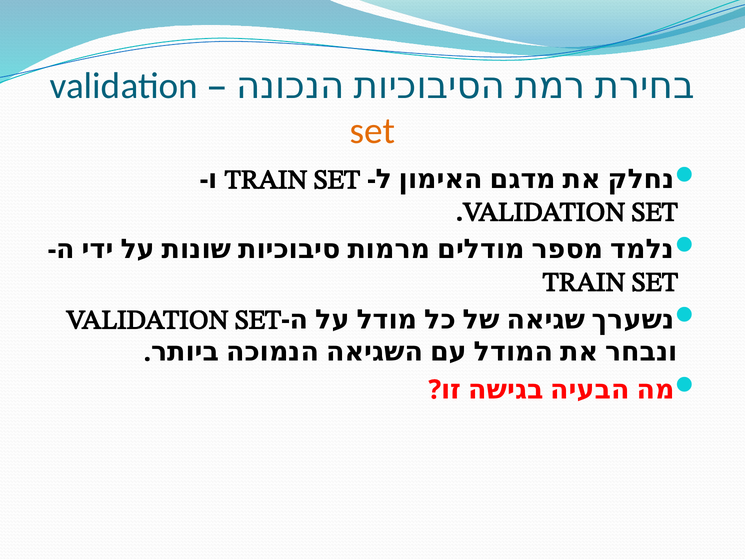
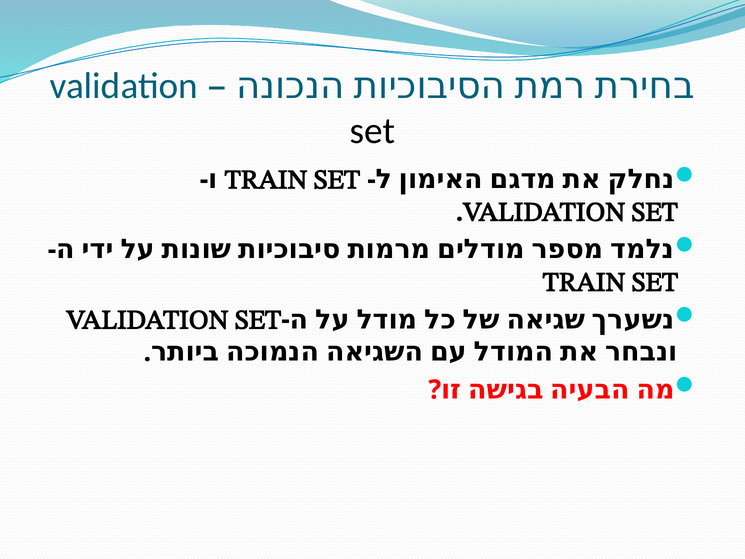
set at (373, 131) colour: orange -> black
